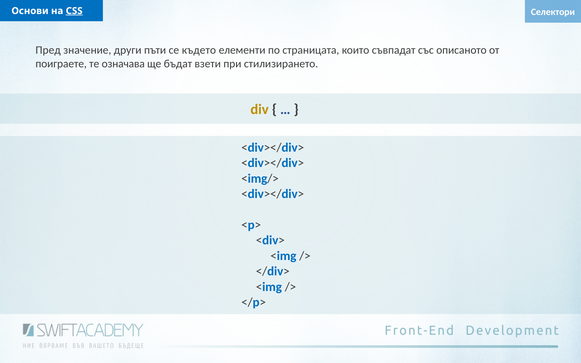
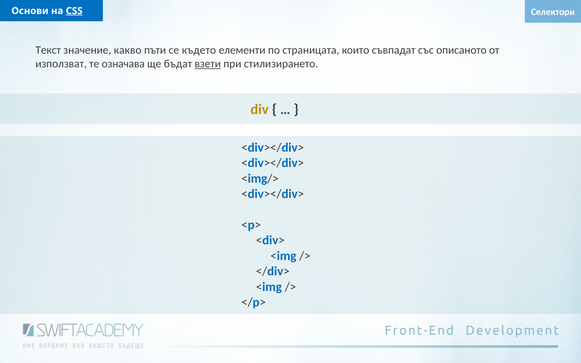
Пред: Пред -> Текст
други: други -> какво
поиграете: поиграете -> използват
взети underline: none -> present
